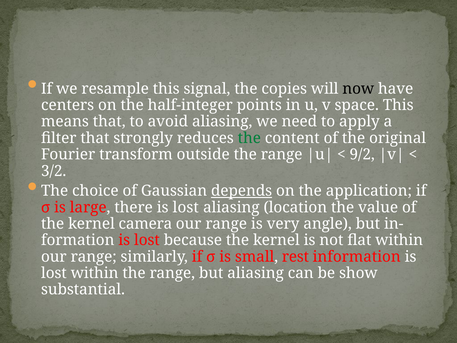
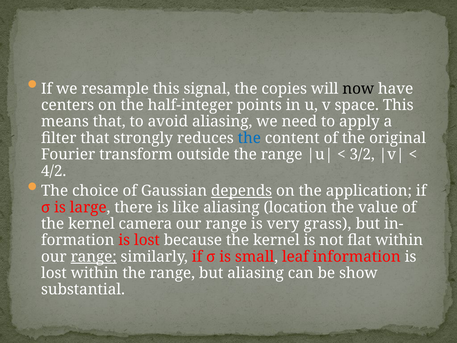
the at (249, 138) colour: green -> blue
9/2: 9/2 -> 3/2
3/2: 3/2 -> 4/2
there is lost: lost -> like
angle: angle -> grass
range at (94, 256) underline: none -> present
rest: rest -> leaf
